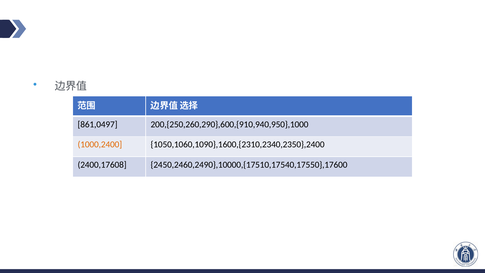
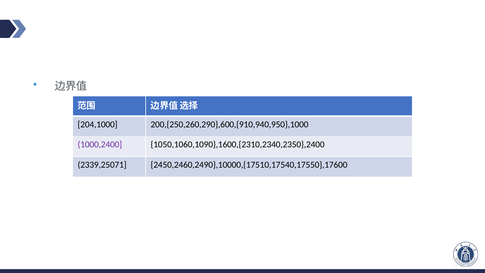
861,0497: 861,0497 -> 204,1000
1000,2400 colour: orange -> purple
2400,17608: 2400,17608 -> 2339,25071
